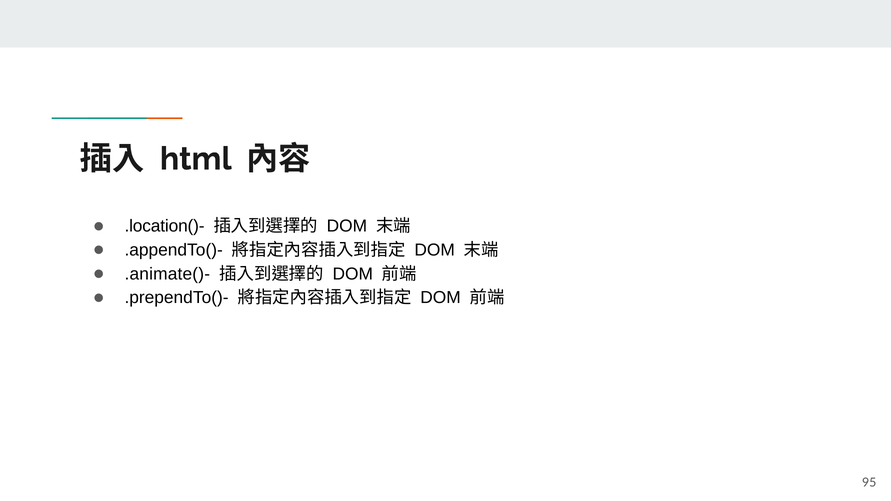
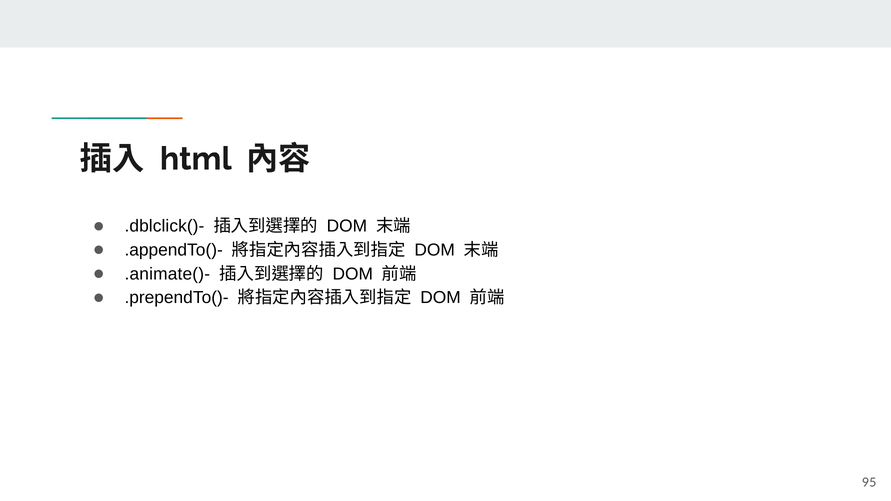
.location()-: .location()- -> .dblclick()-
